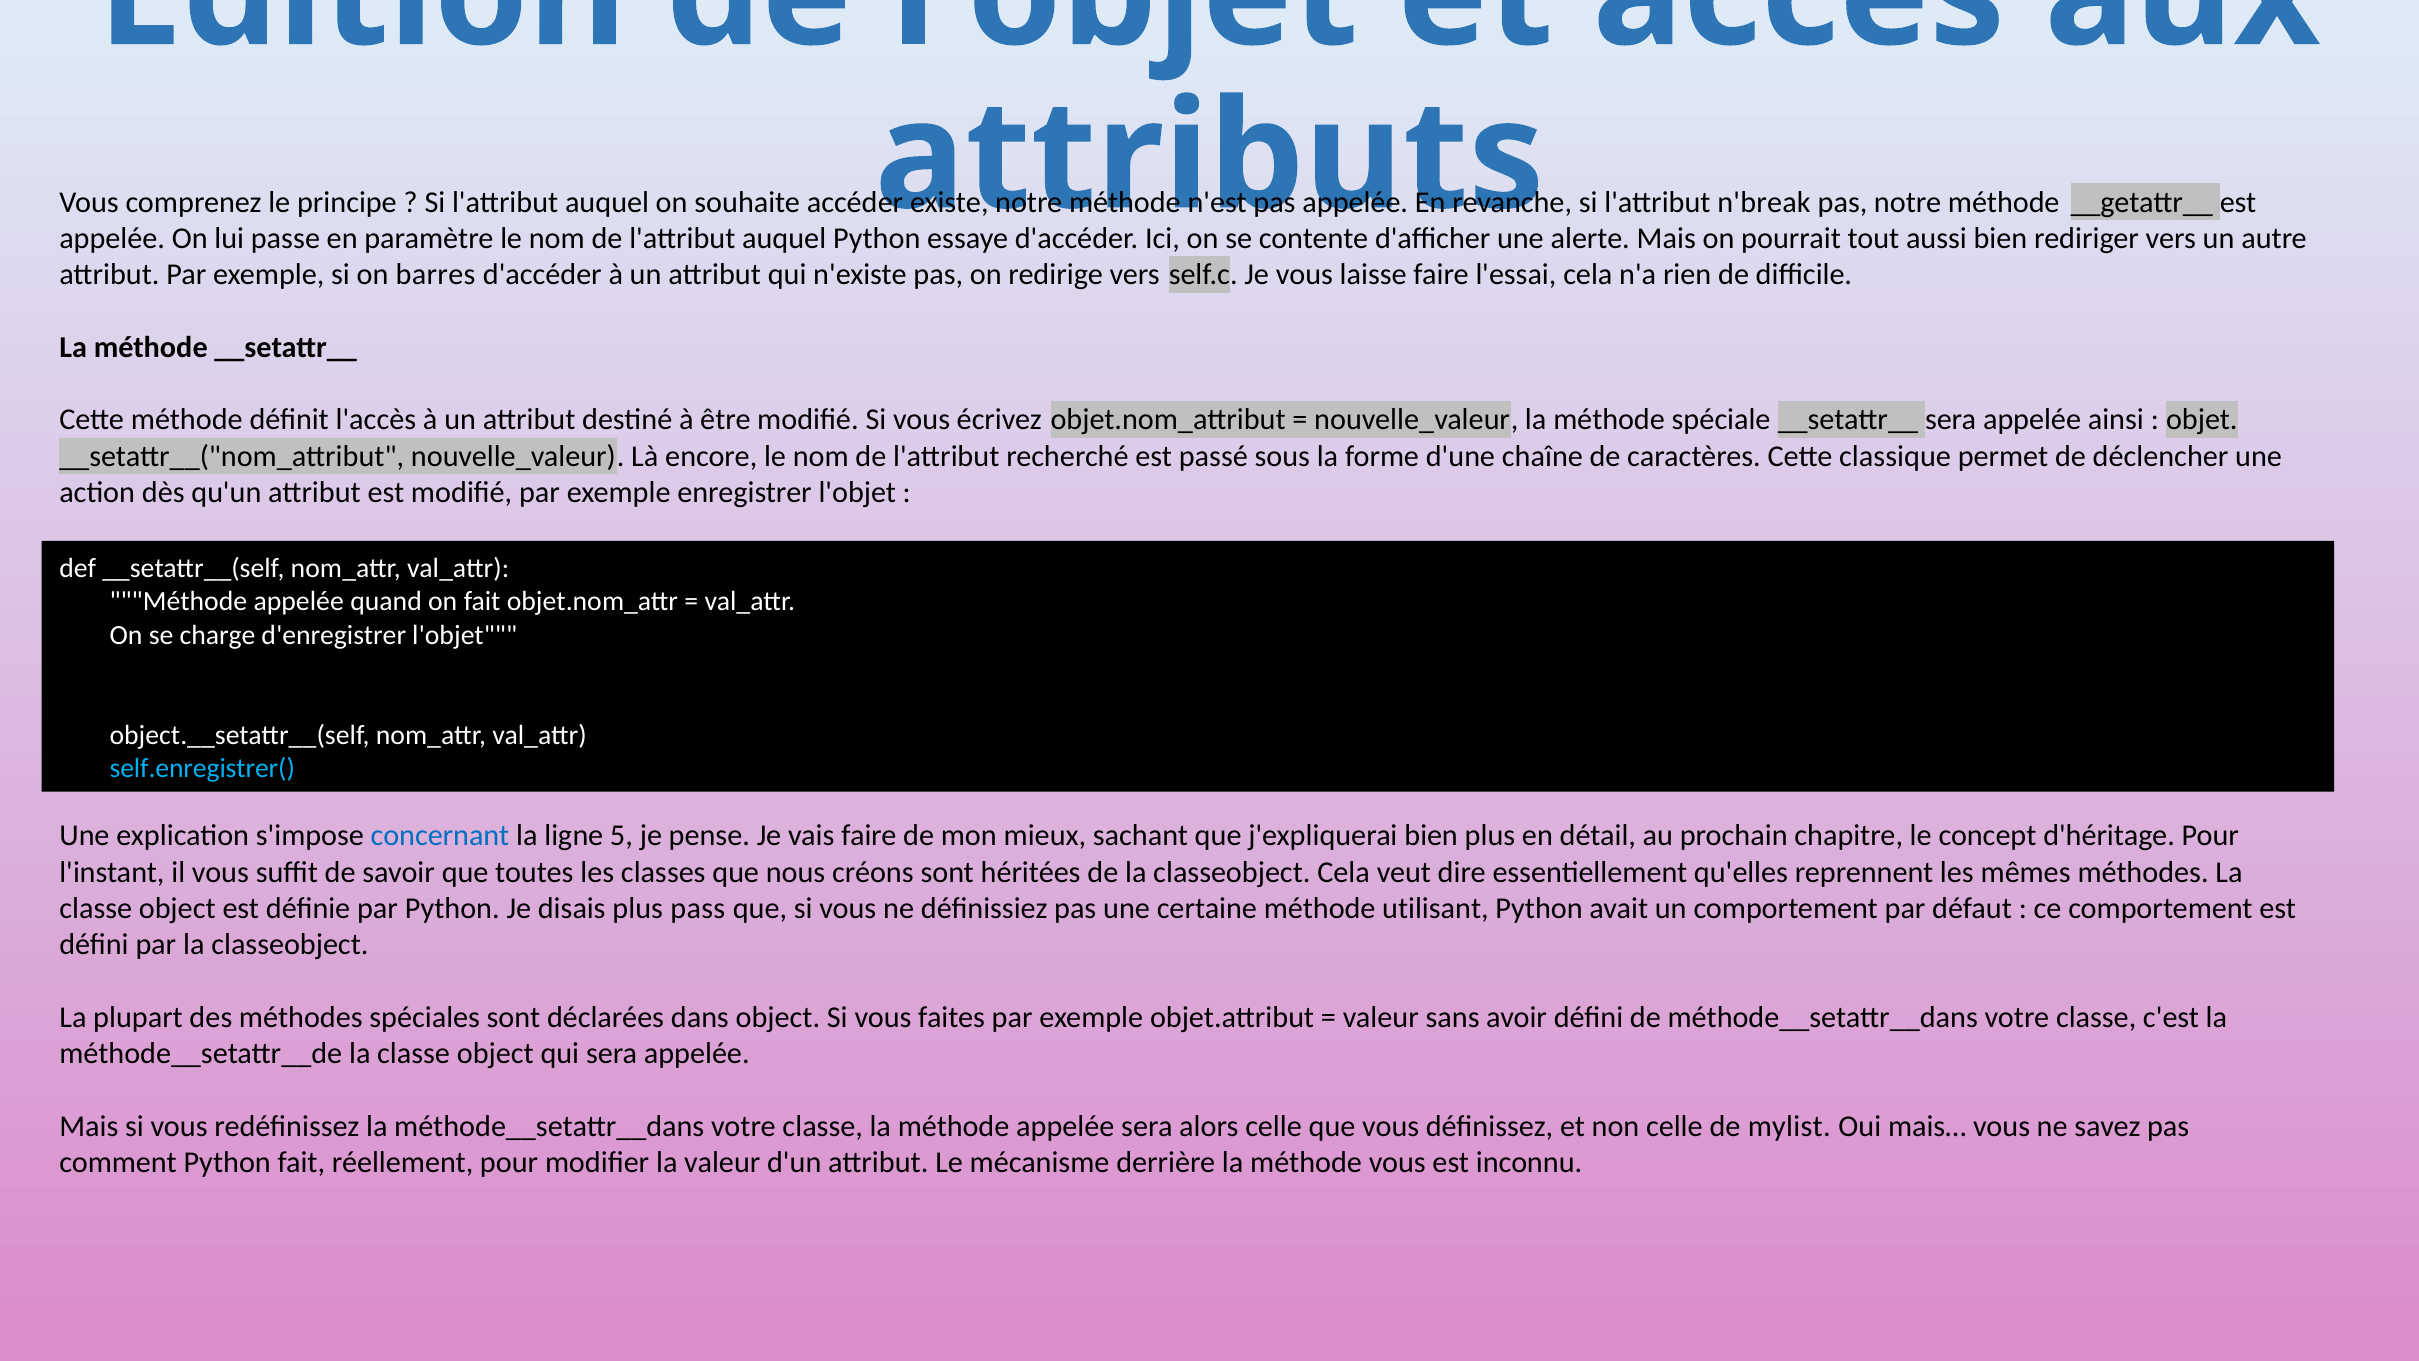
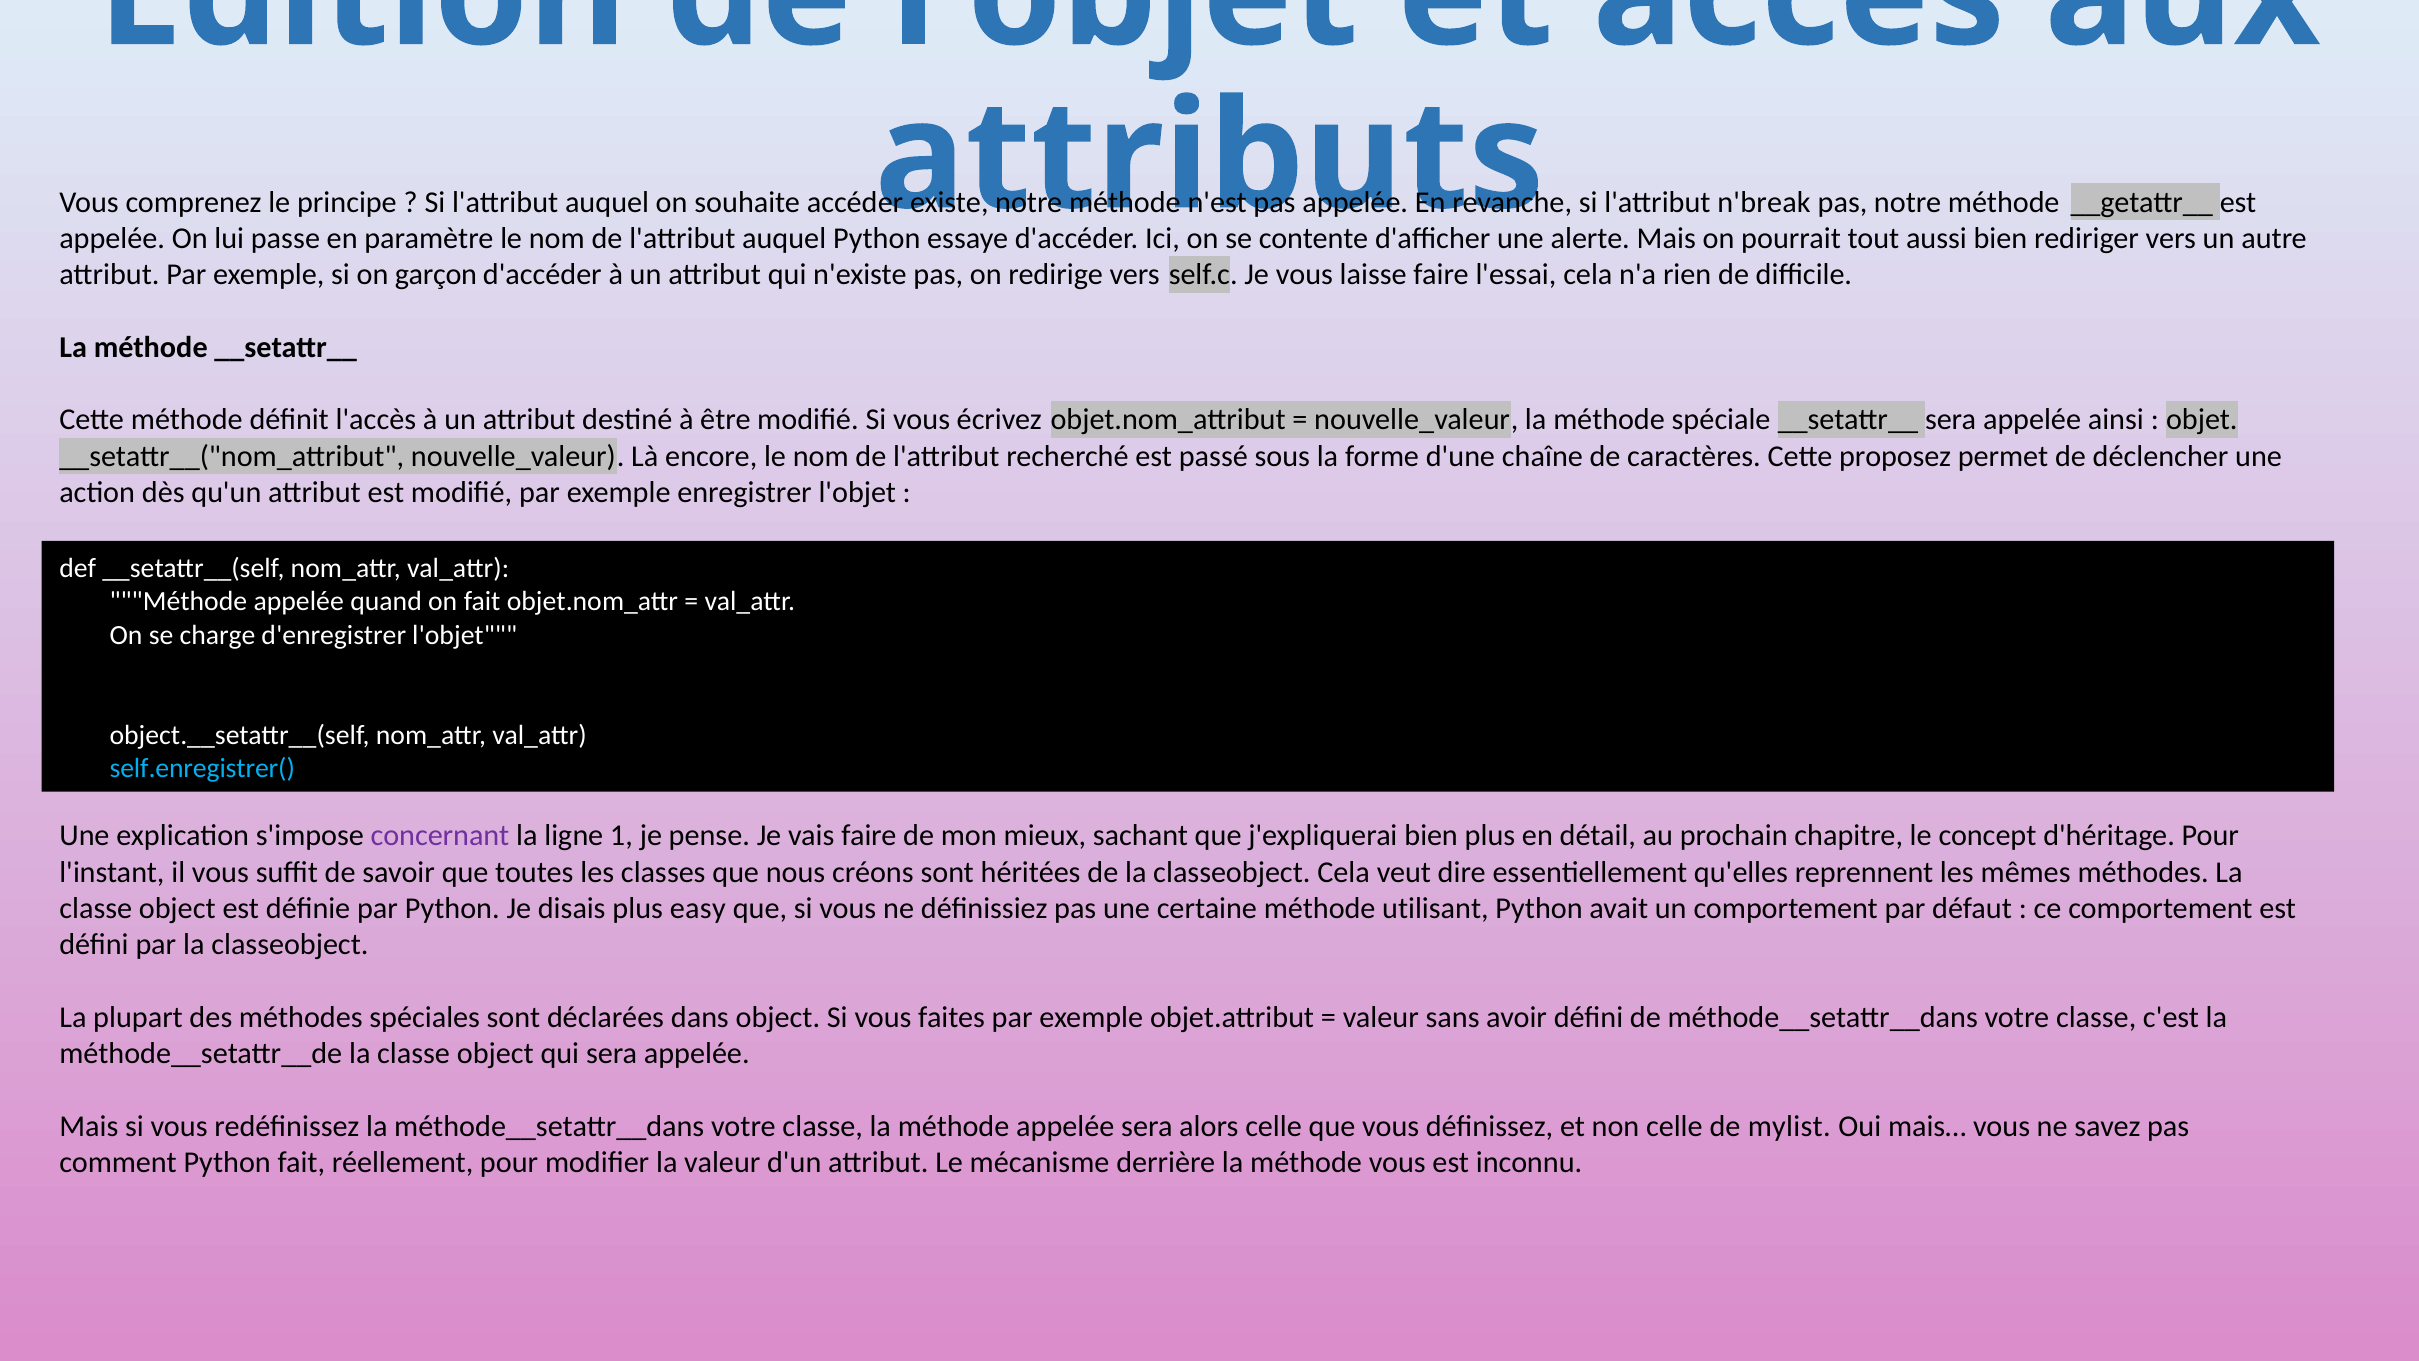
barres: barres -> garçon
classique: classique -> proposez
concernant colour: blue -> purple
5: 5 -> 1
pass: pass -> easy
